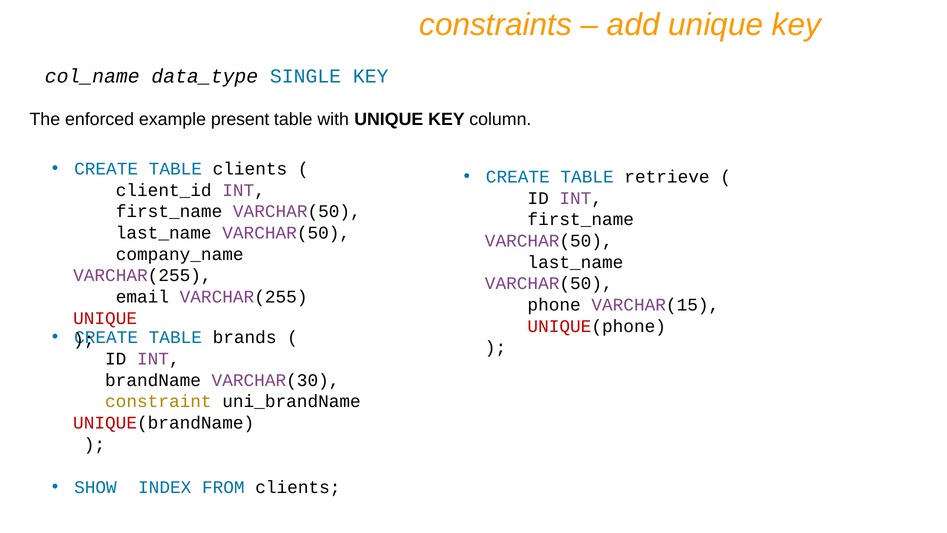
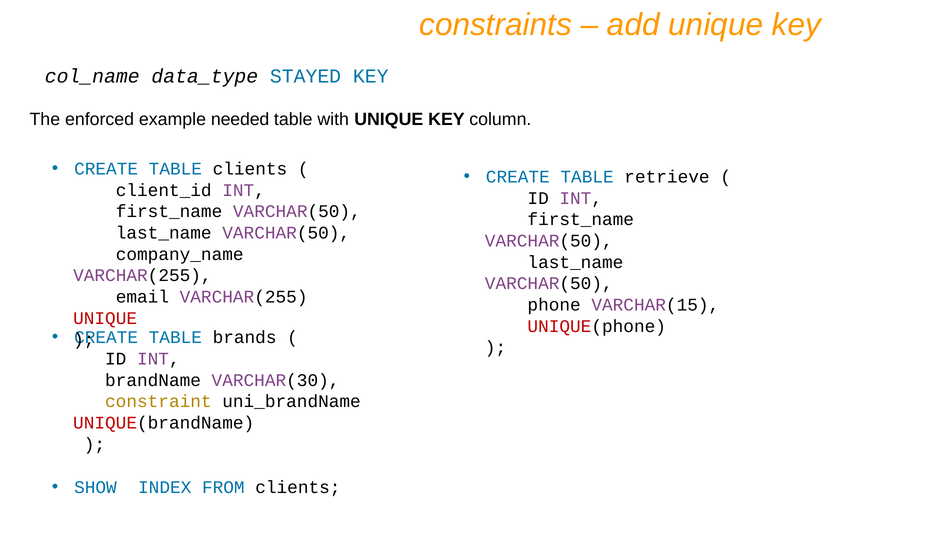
SINGLE: SINGLE -> STAYED
present: present -> needed
